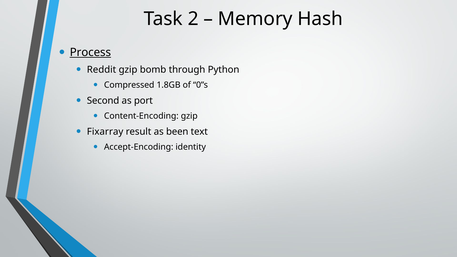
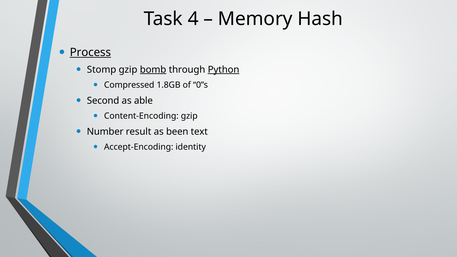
2: 2 -> 4
Reddit: Reddit -> Stomp
bomb underline: none -> present
Python underline: none -> present
port: port -> able
Fixarray: Fixarray -> Number
